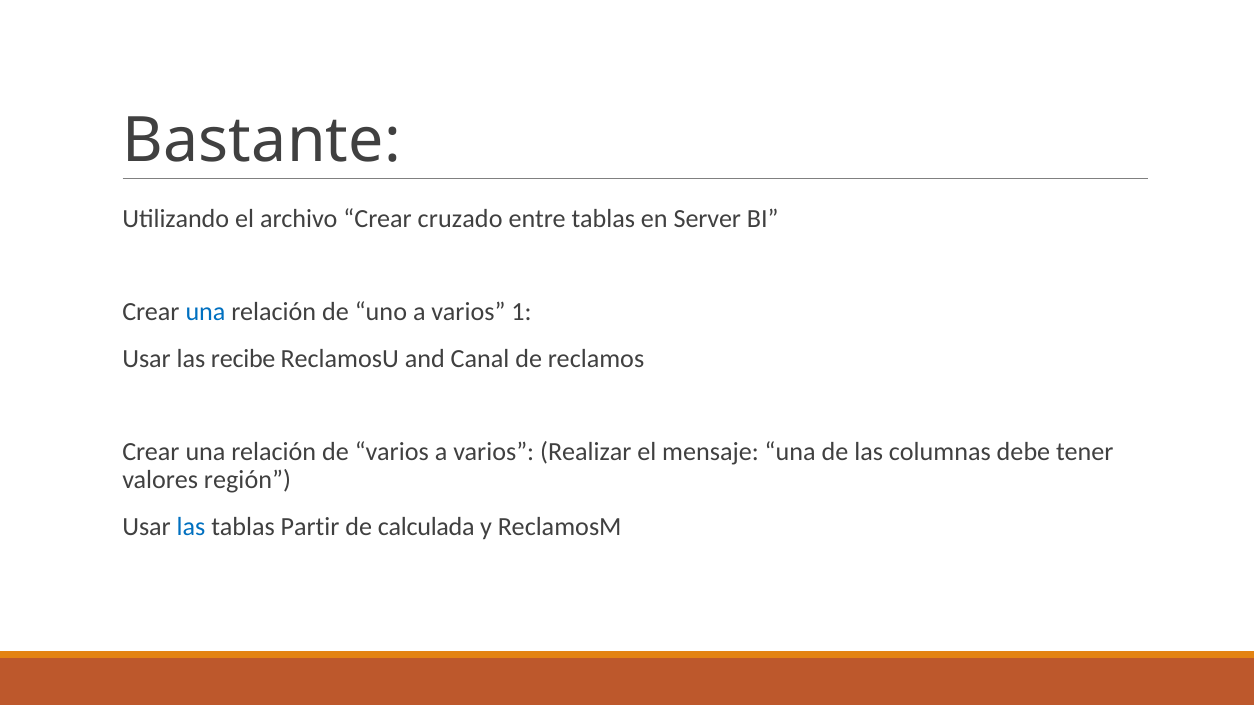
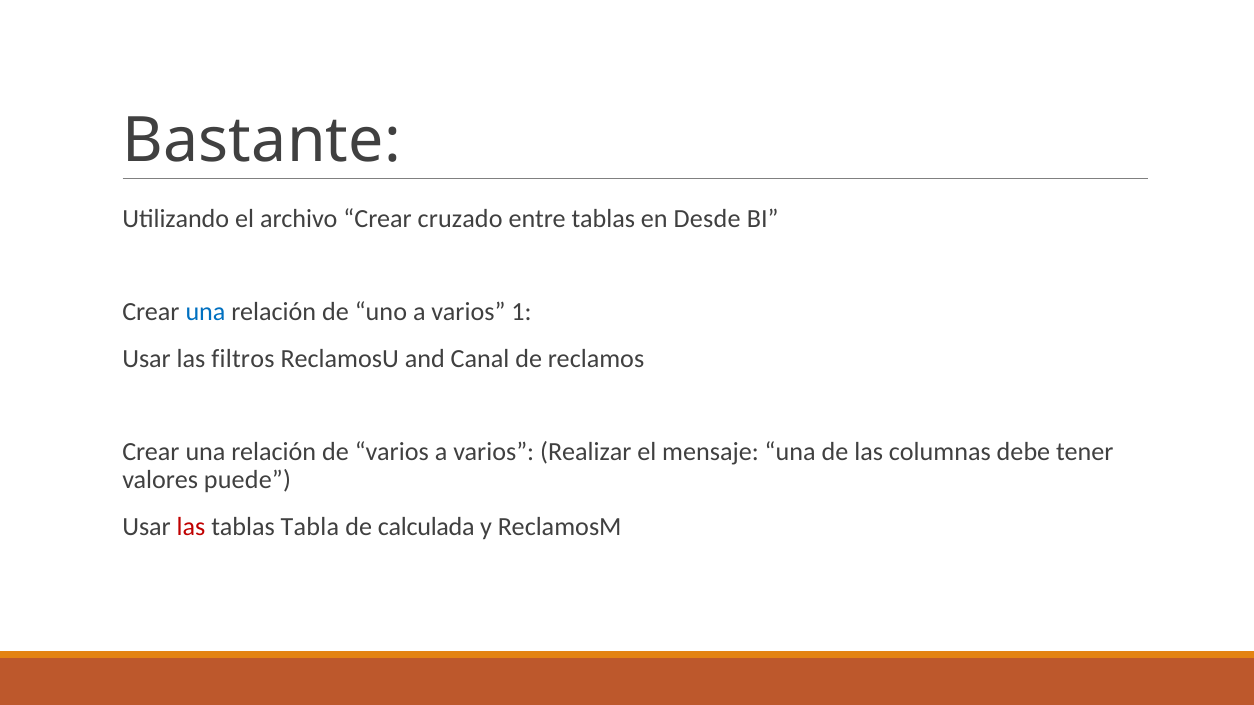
Server: Server -> Desde
recibe: recibe -> filtros
región: región -> puede
las at (191, 527) colour: blue -> red
Partir: Partir -> Tabla
